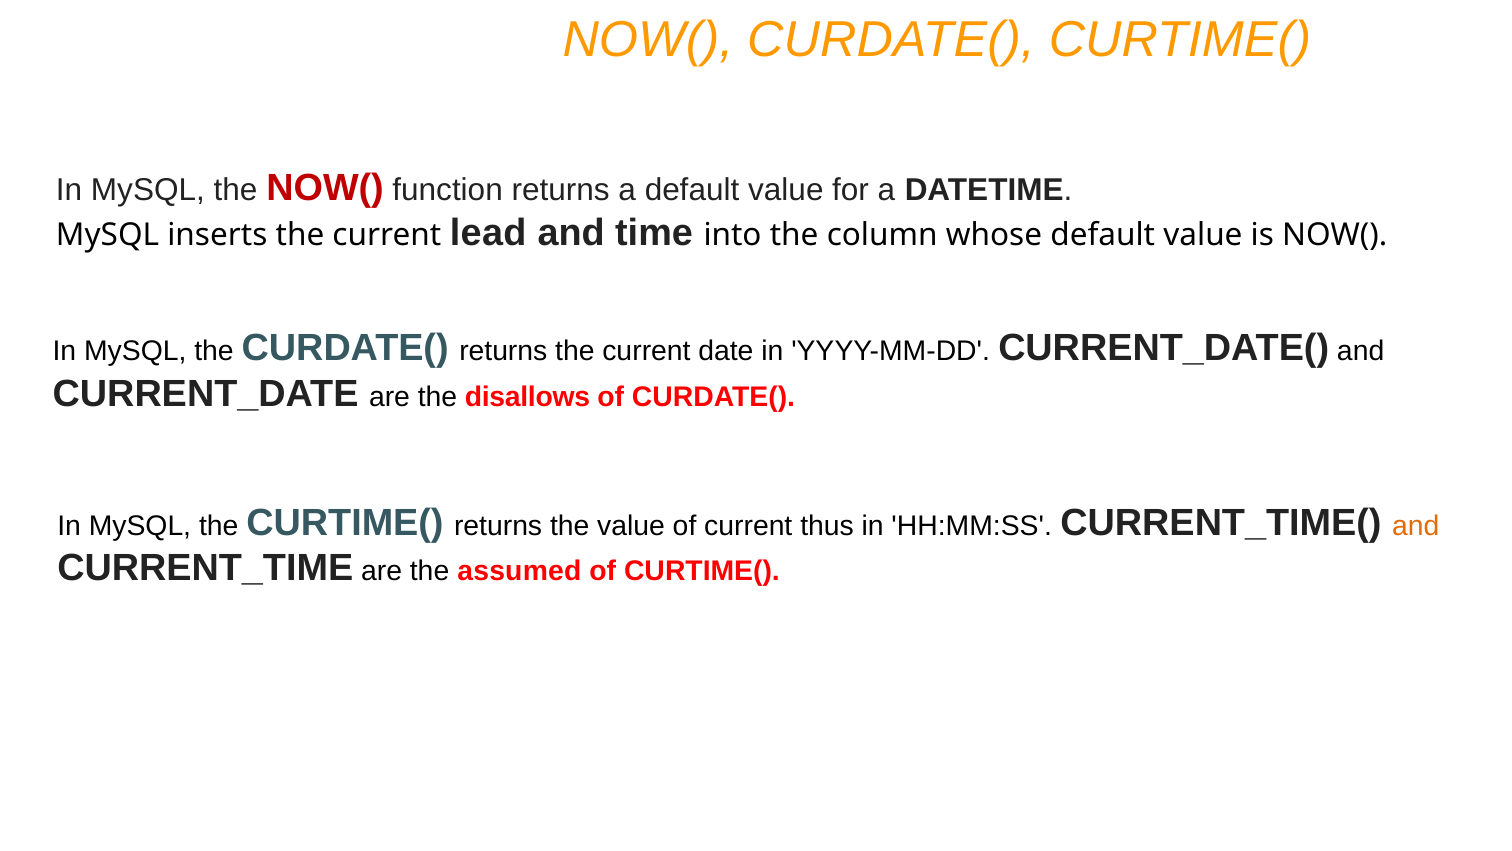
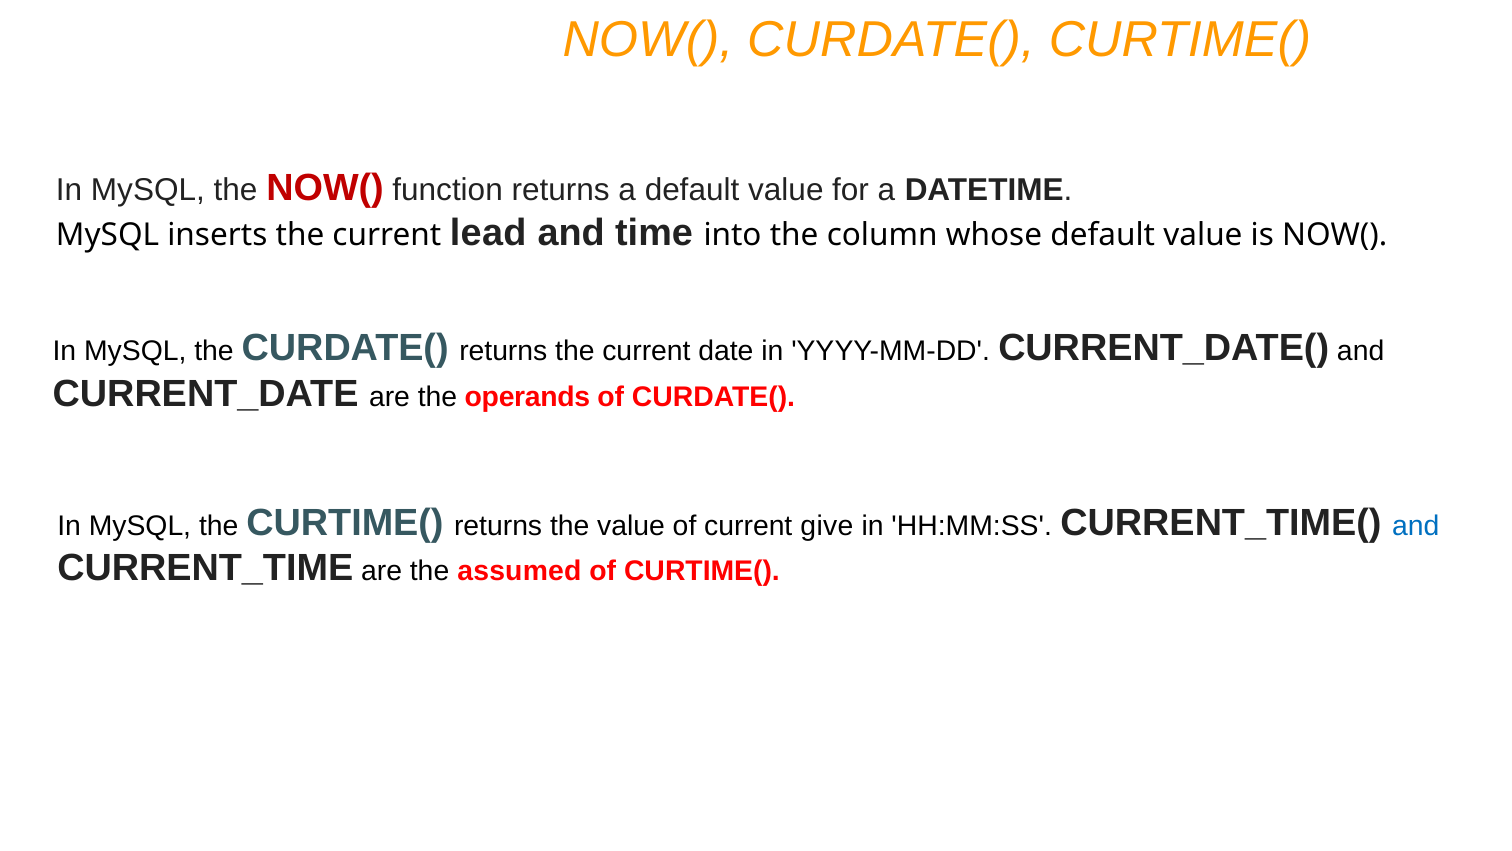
disallows: disallows -> operands
thus: thus -> give
and at (1416, 526) colour: orange -> blue
